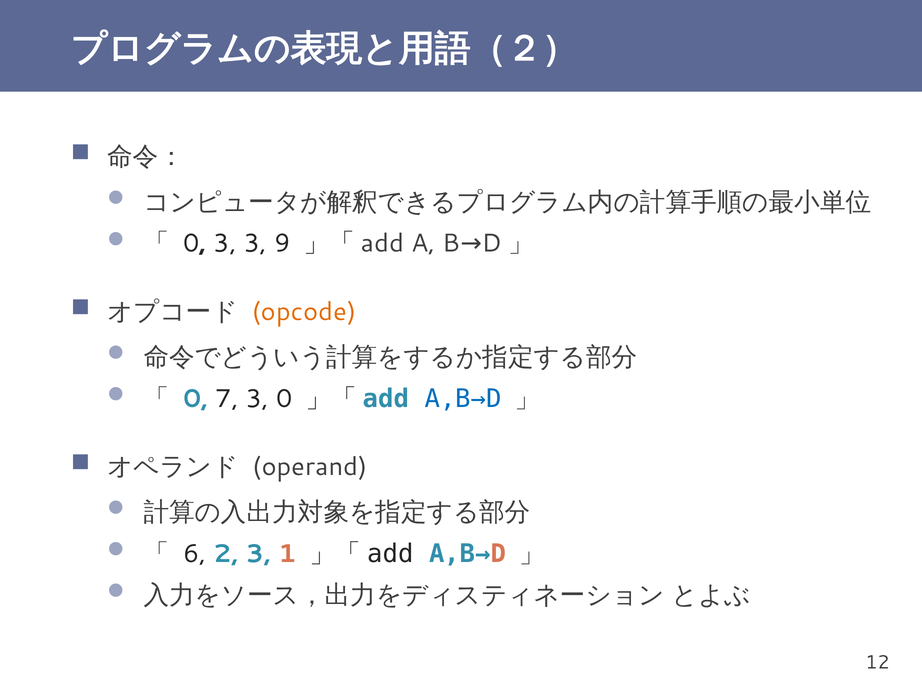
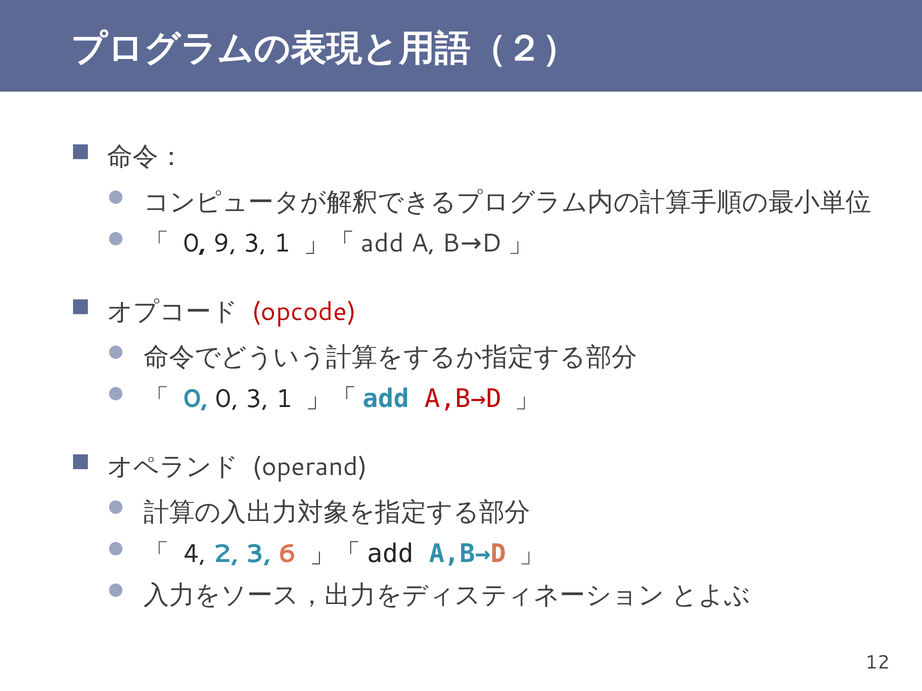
0 3: 3 -> 9
9 at (282, 244): 9 -> 1
opcode colour: orange -> red
0 7: 7 -> 0
0 at (284, 399): 0 -> 1
A,B→D at (463, 399) colour: blue -> red
6: 6 -> 4
1: 1 -> 6
